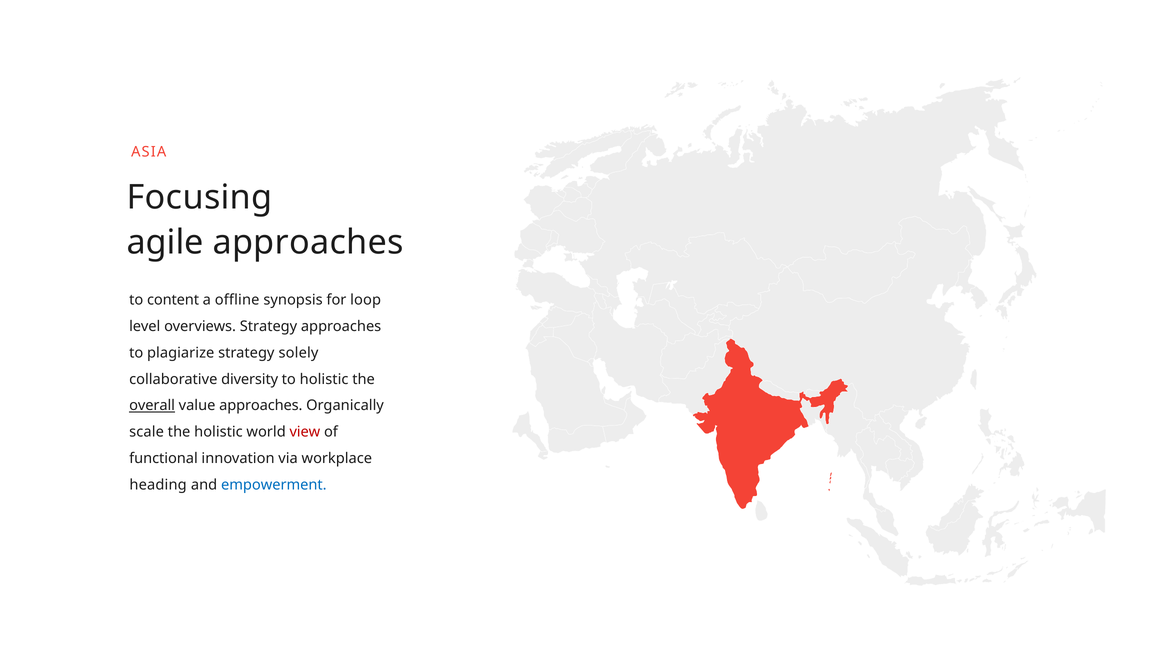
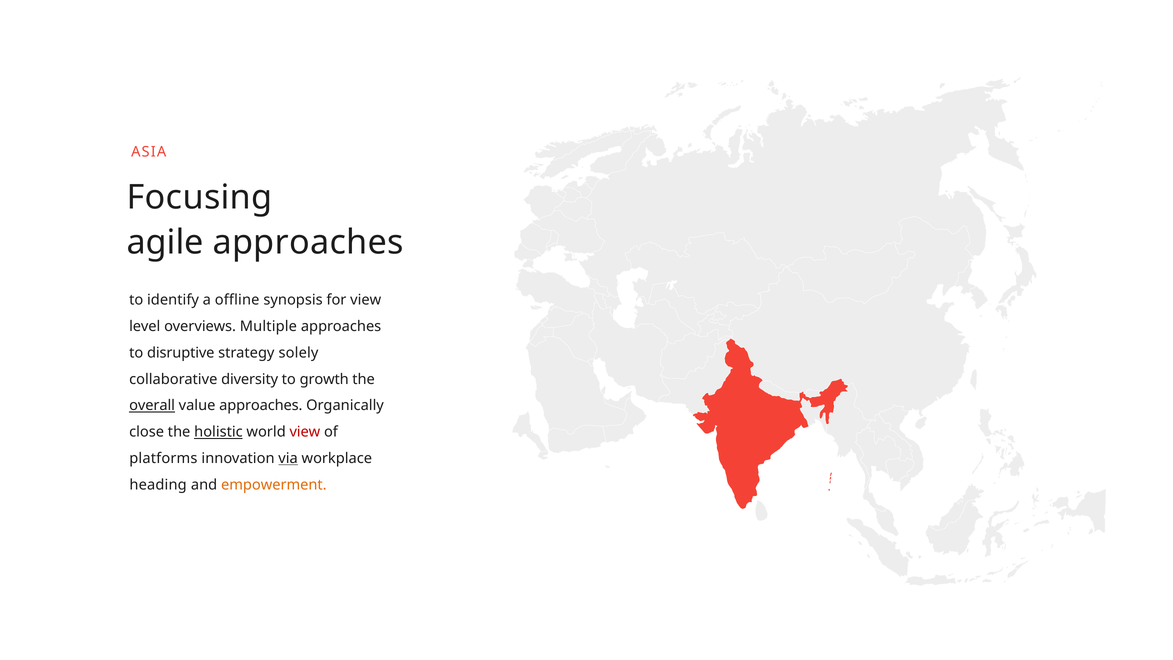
content: content -> identify
for loop: loop -> view
overviews Strategy: Strategy -> Multiple
plagiarize: plagiarize -> disruptive
to holistic: holistic -> growth
scale: scale -> close
holistic at (218, 432) underline: none -> present
functional: functional -> platforms
via underline: none -> present
empowerment colour: blue -> orange
